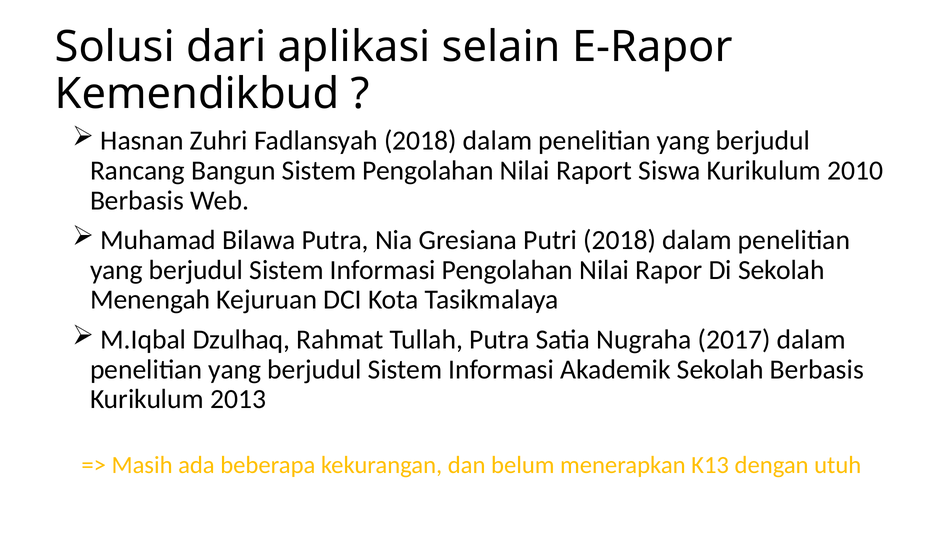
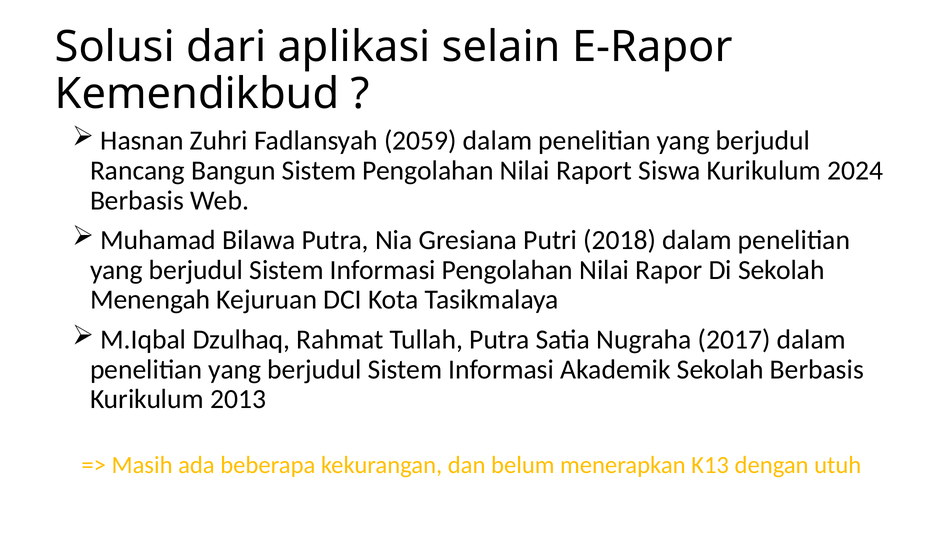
Fadlansyah 2018: 2018 -> 2059
2010: 2010 -> 2024
